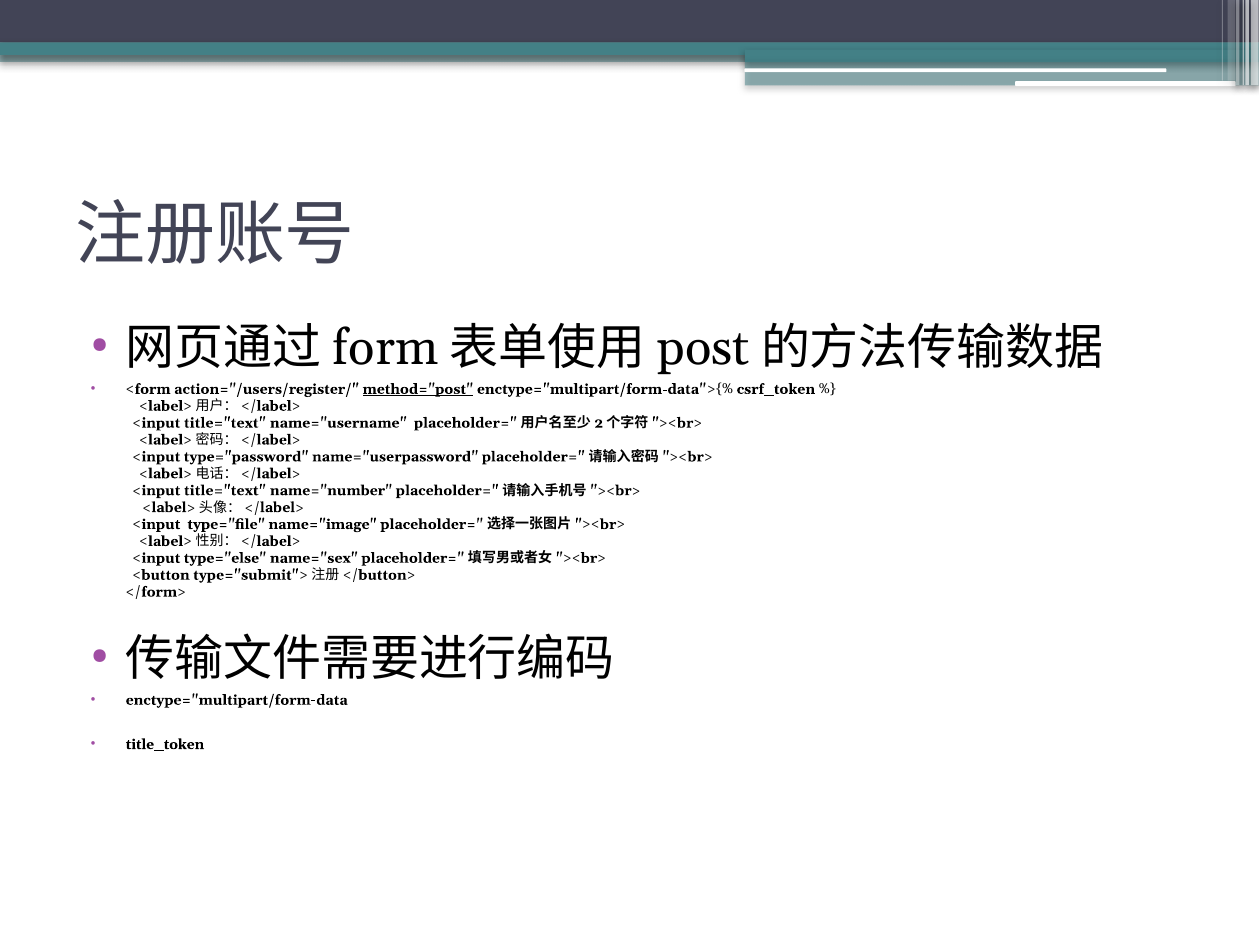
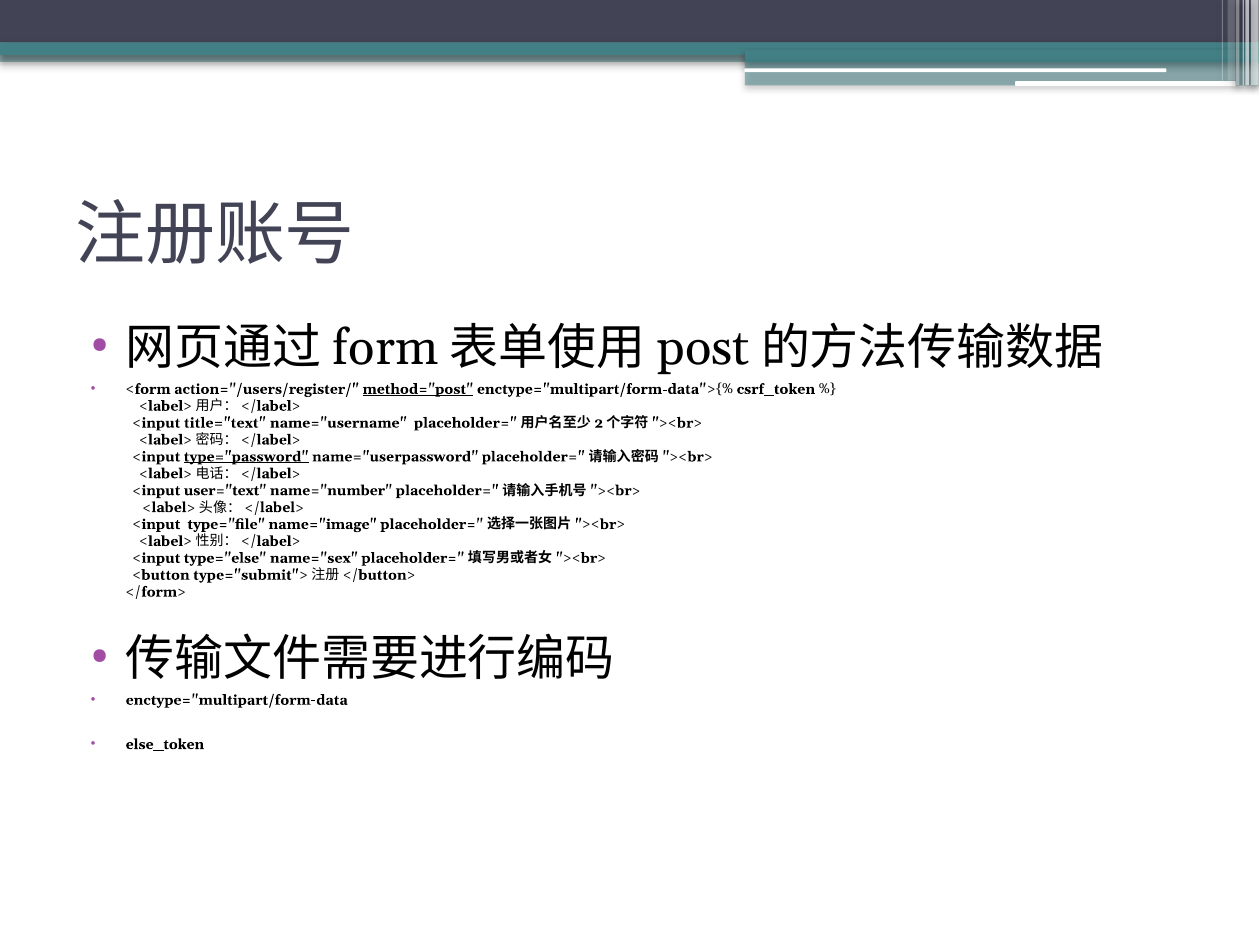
type="password underline: none -> present
title="text at (225, 491): title="text -> user="text
title_token: title_token -> else_token
